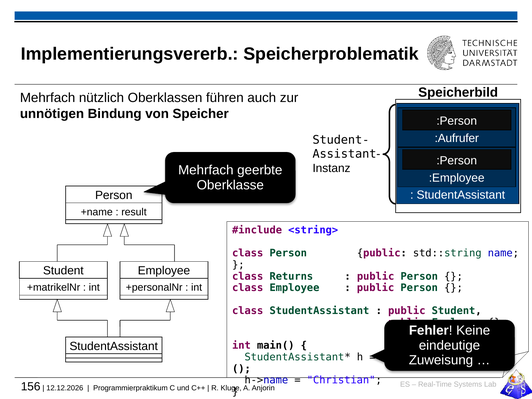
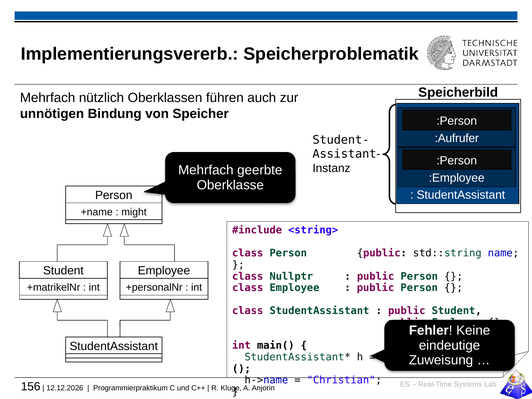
result: result -> might
Returns: Returns -> Nullptr
